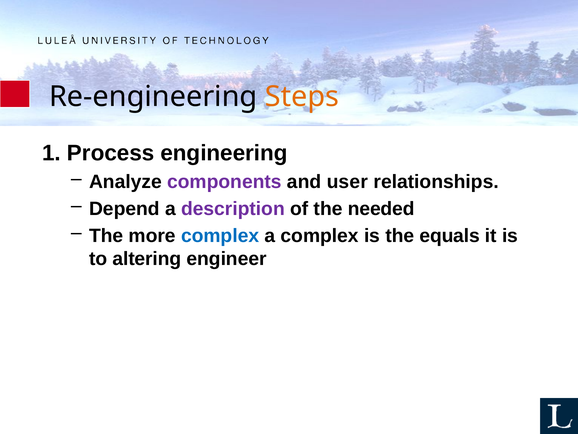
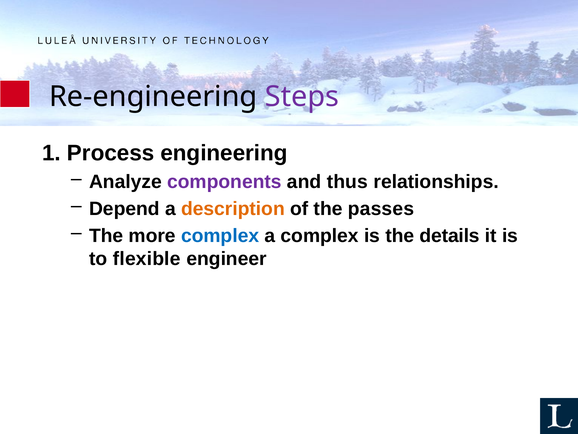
Steps colour: orange -> purple
user: user -> thus
description colour: purple -> orange
needed: needed -> passes
equals: equals -> details
altering: altering -> flexible
